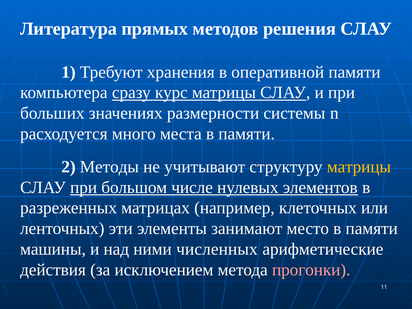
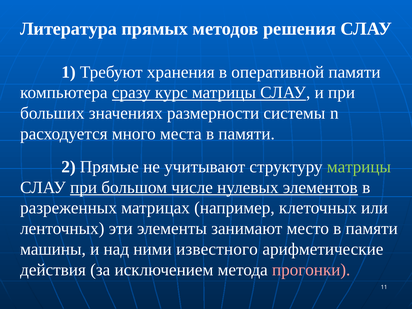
Методы: Методы -> Прямые
матрицы at (359, 167) colour: yellow -> light green
численных: численных -> известного
